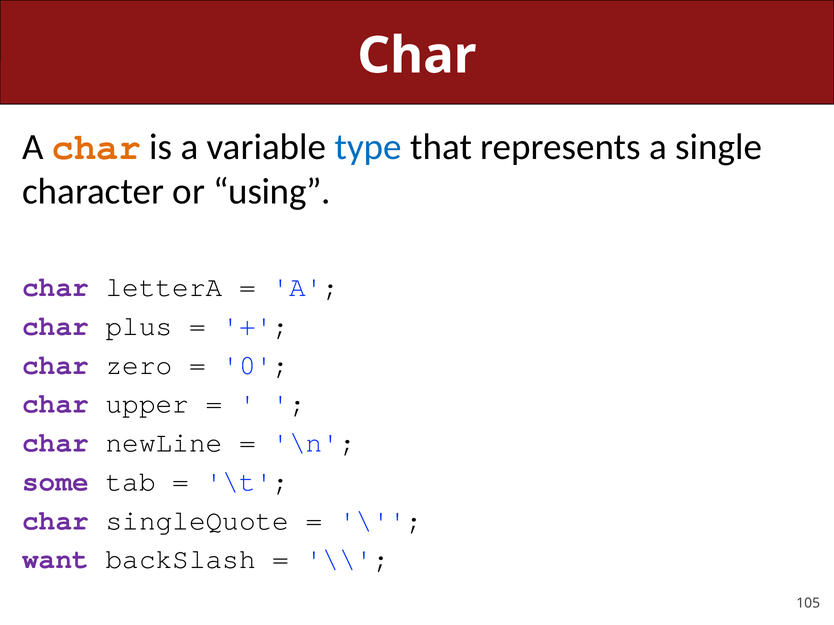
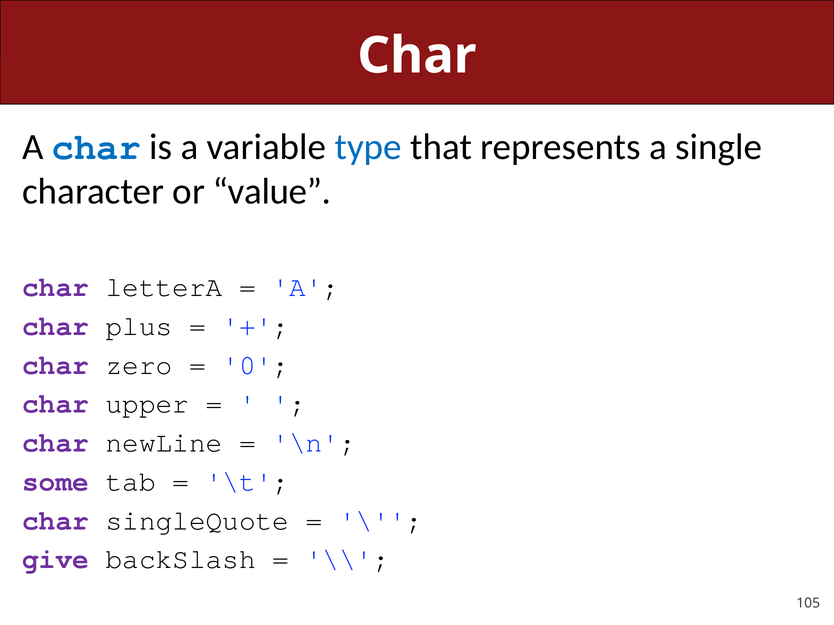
char at (96, 147) colour: orange -> blue
using: using -> value
want: want -> give
